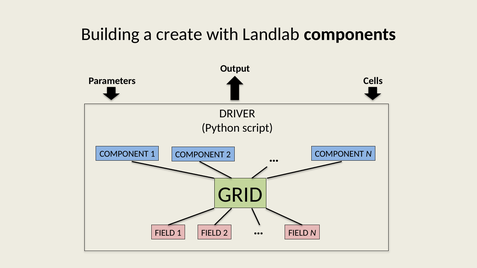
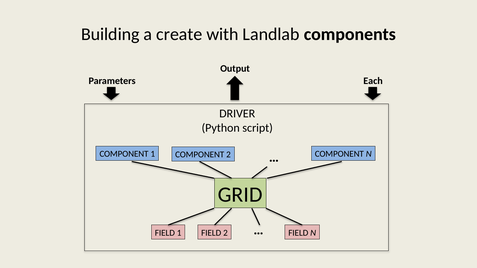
Cells: Cells -> Each
